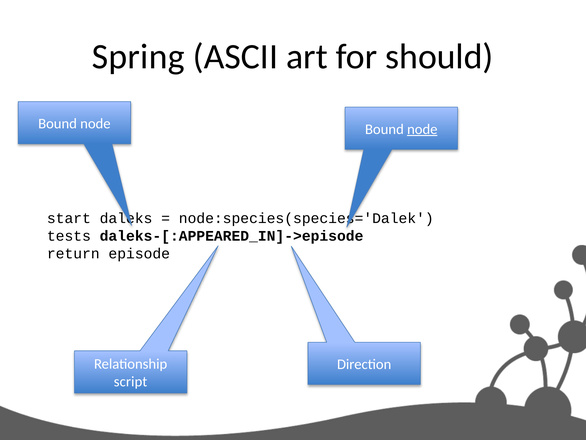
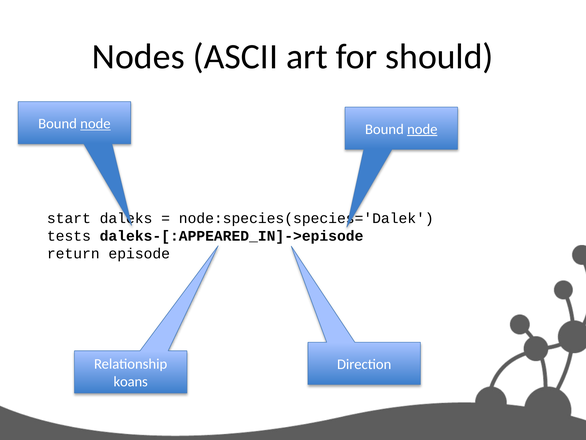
Spring: Spring -> Nodes
node at (95, 124) underline: none -> present
script: script -> koans
